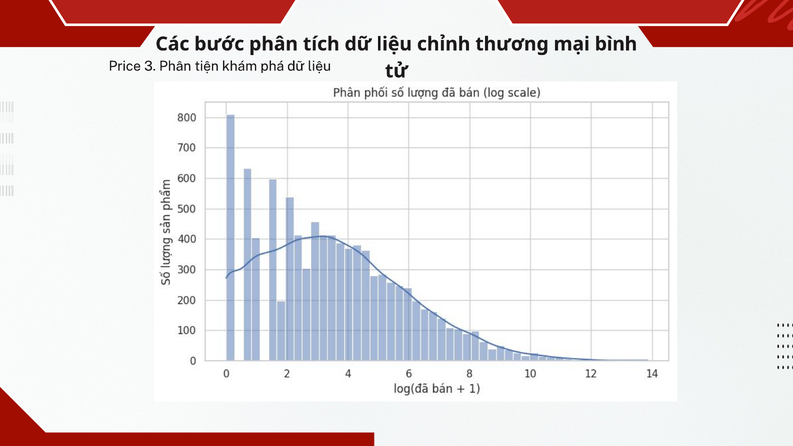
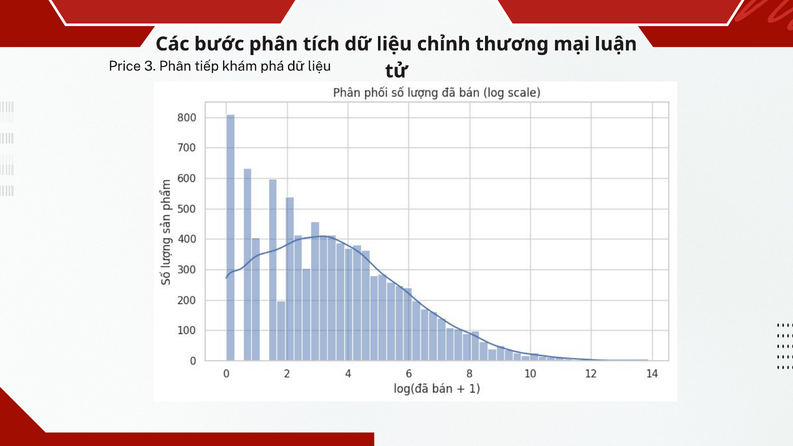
bình: bình -> luận
tiện: tiện -> tiếp
